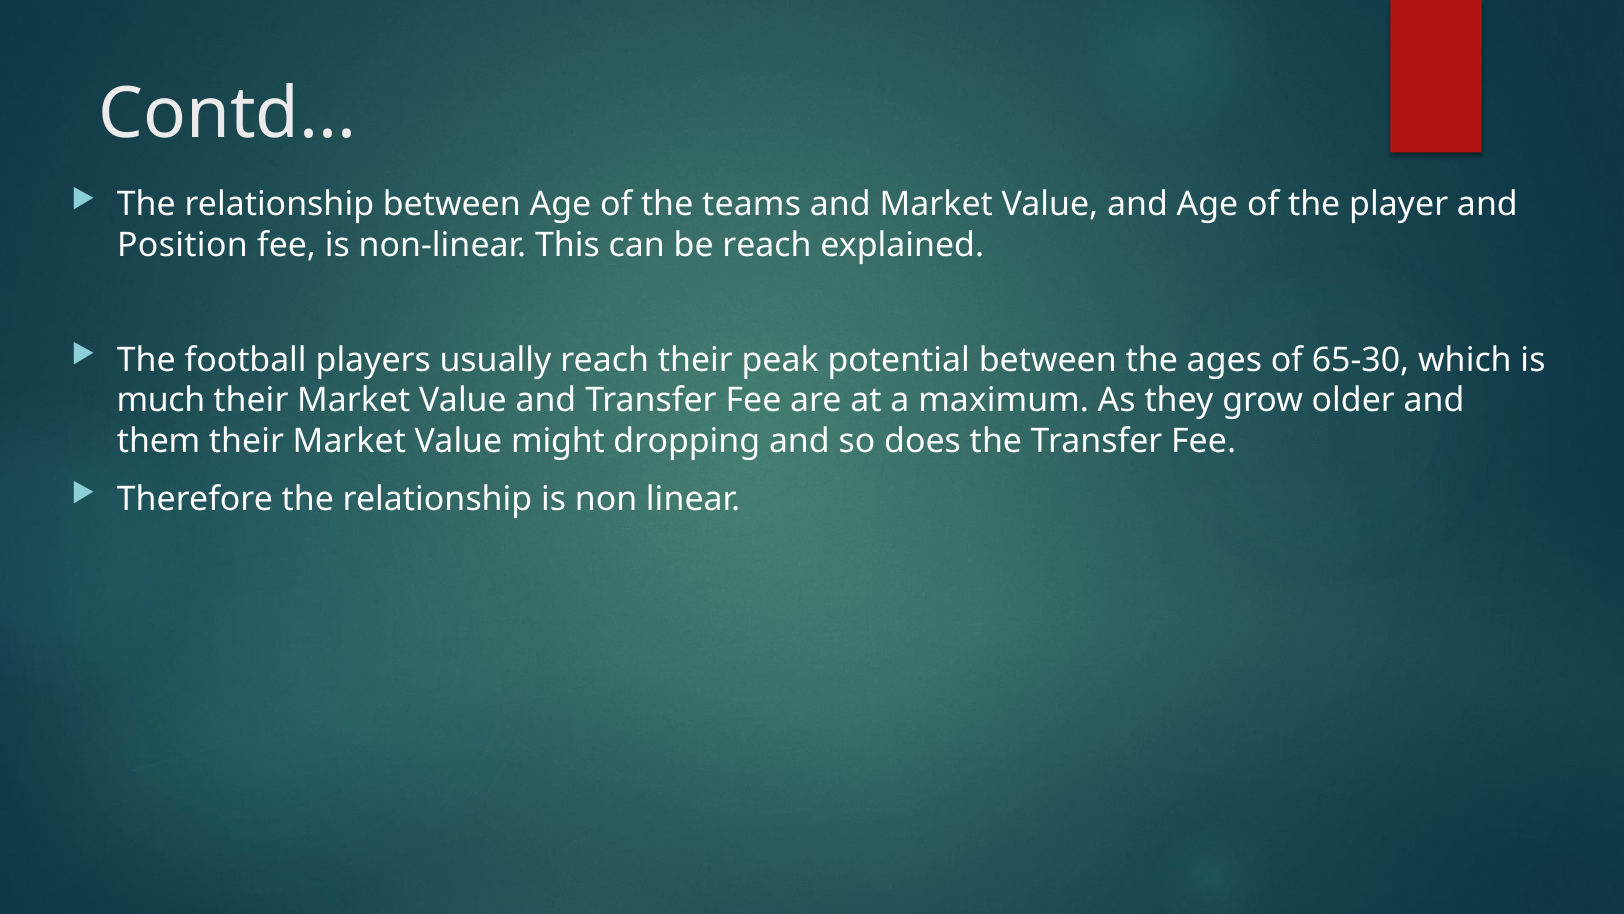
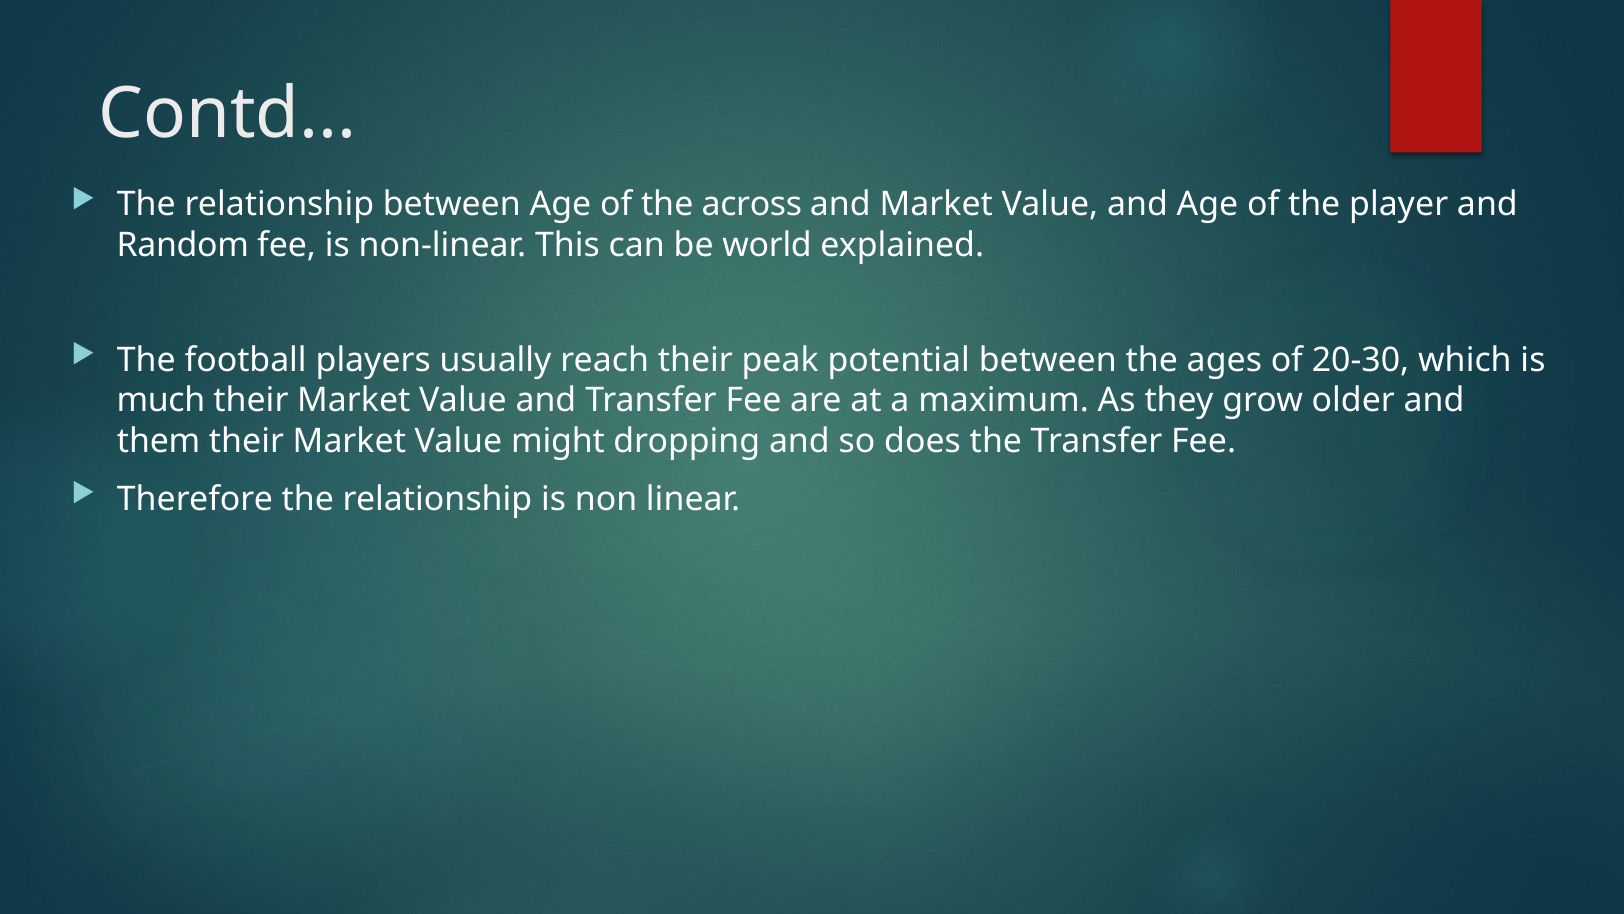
teams: teams -> across
Position: Position -> Random
be reach: reach -> world
65-30: 65-30 -> 20-30
